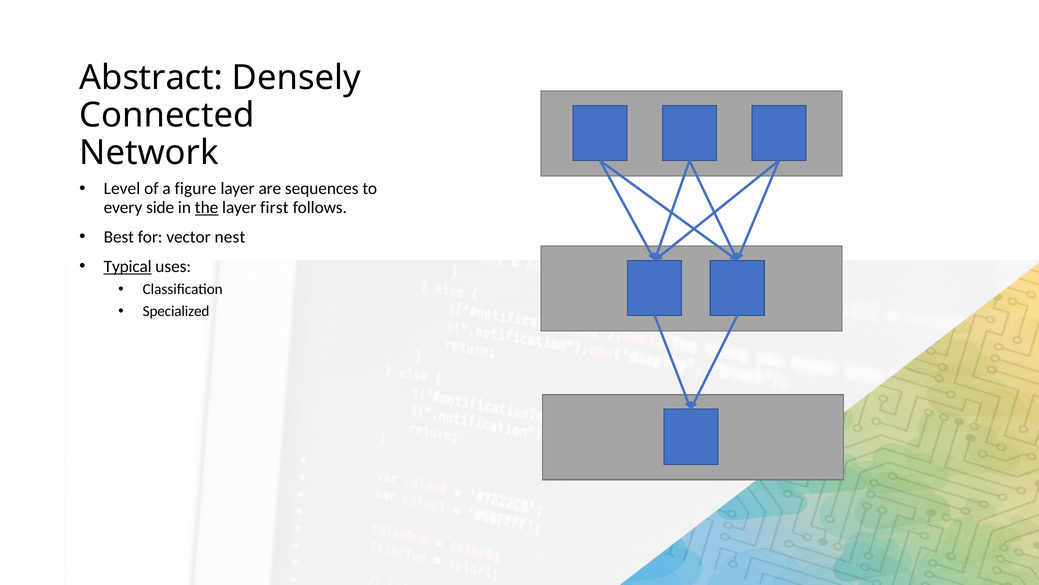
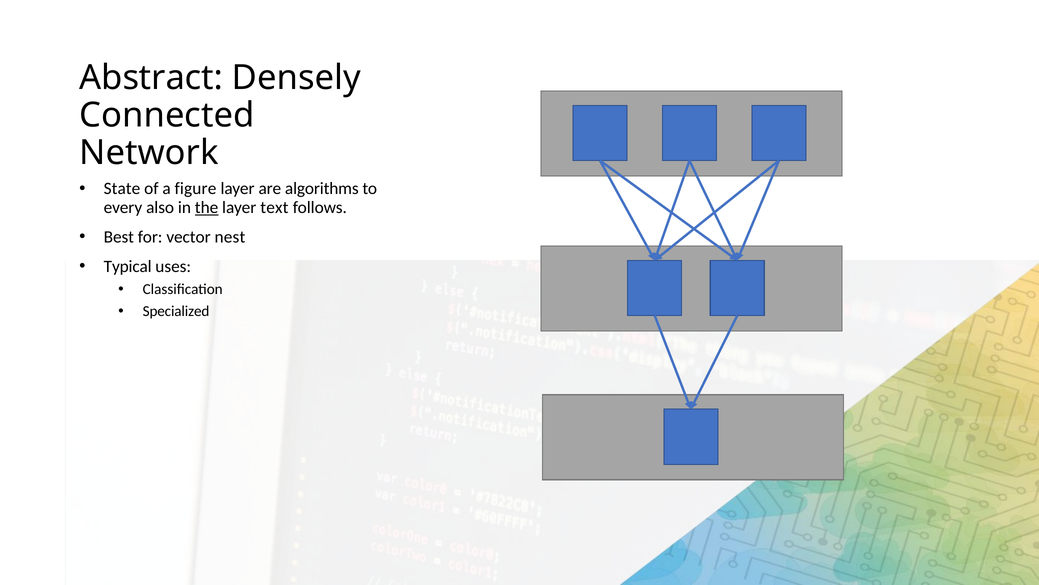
Level: Level -> State
sequences: sequences -> algorithms
side: side -> also
first: first -> text
Typical underline: present -> none
